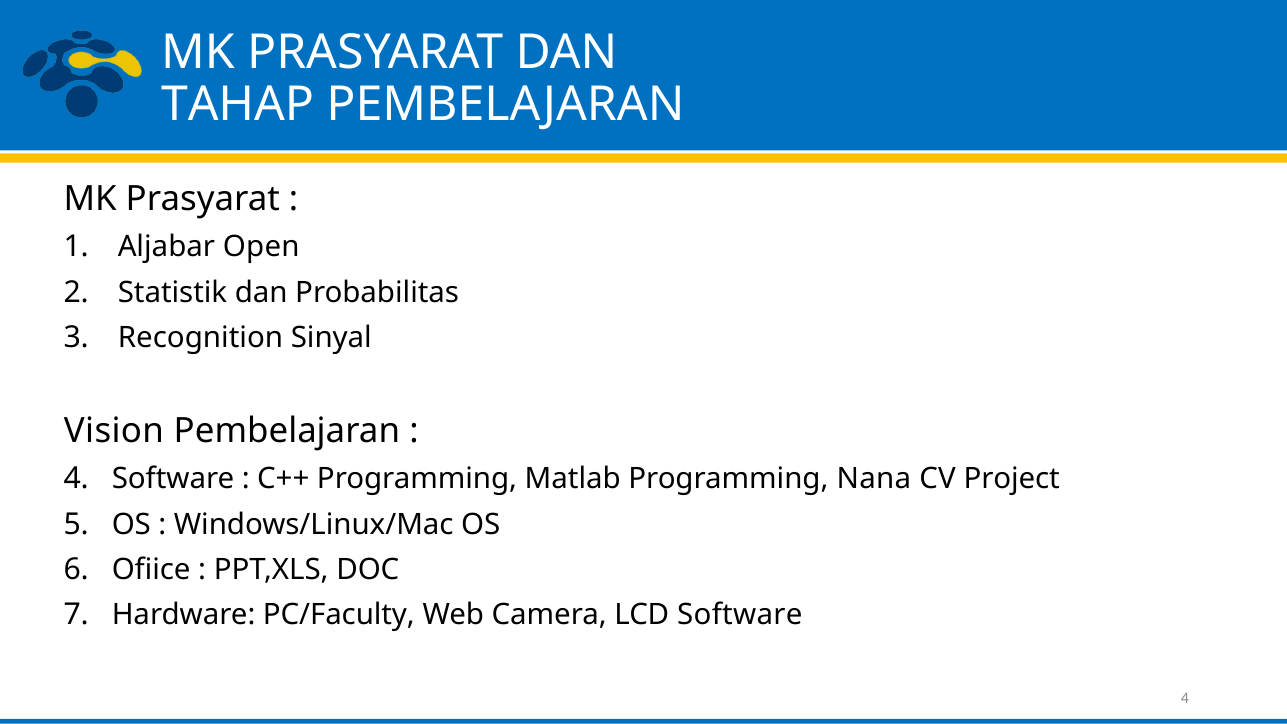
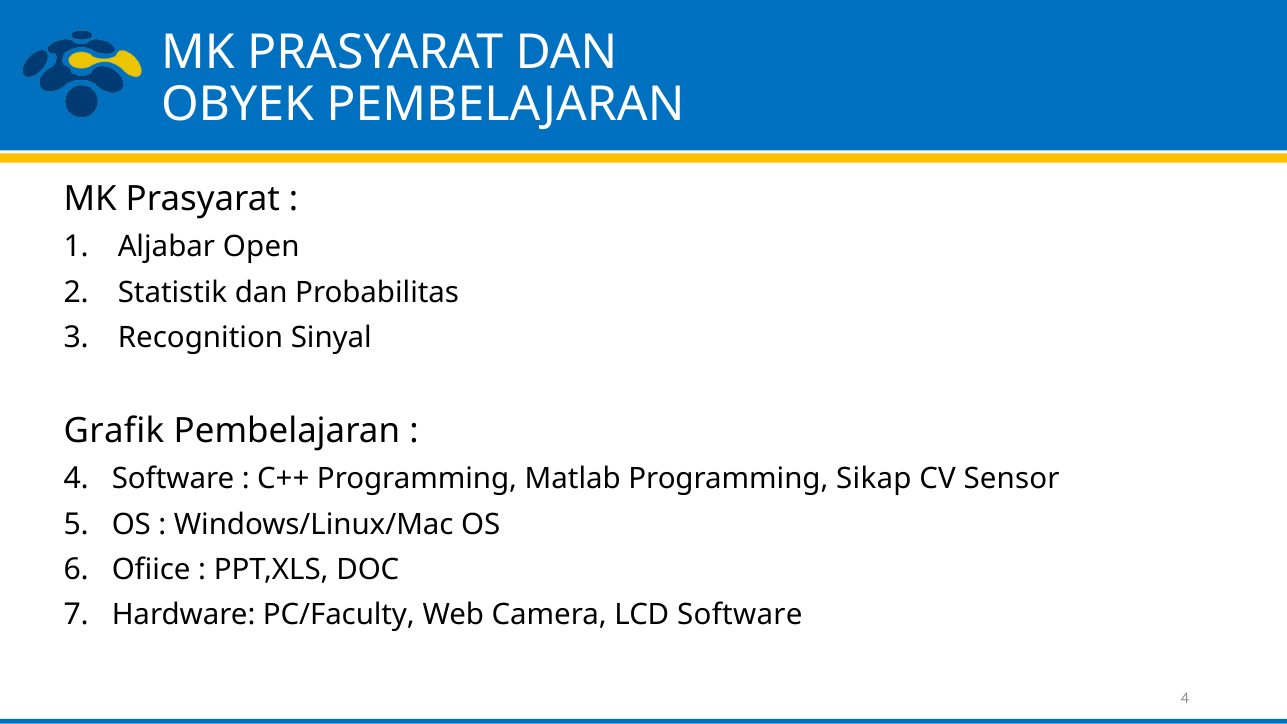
TAHAP: TAHAP -> OBYEK
Vision: Vision -> Grafik
Nana: Nana -> Sikap
Project: Project -> Sensor
